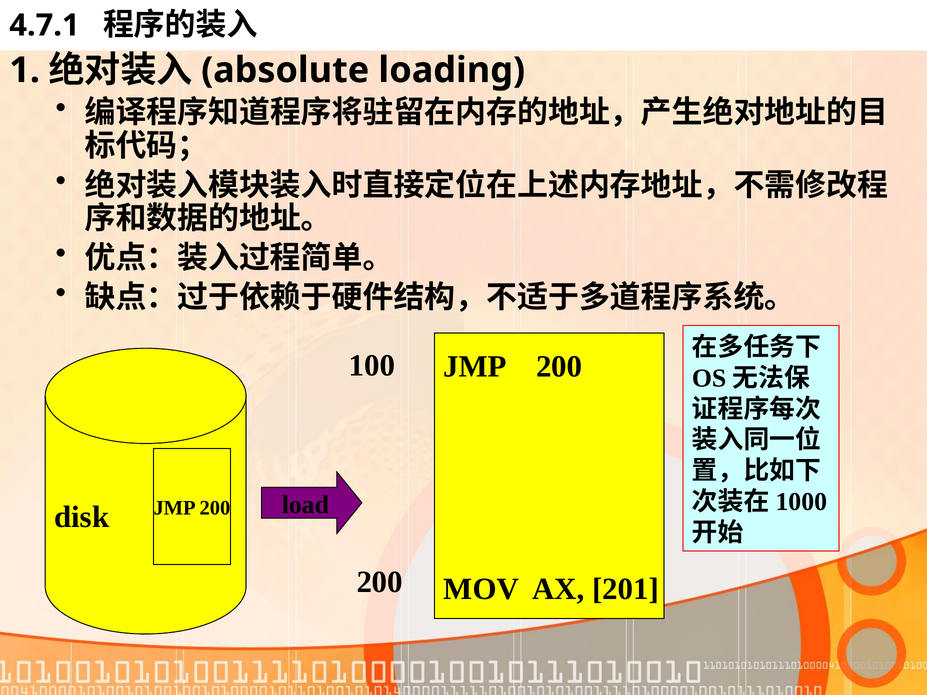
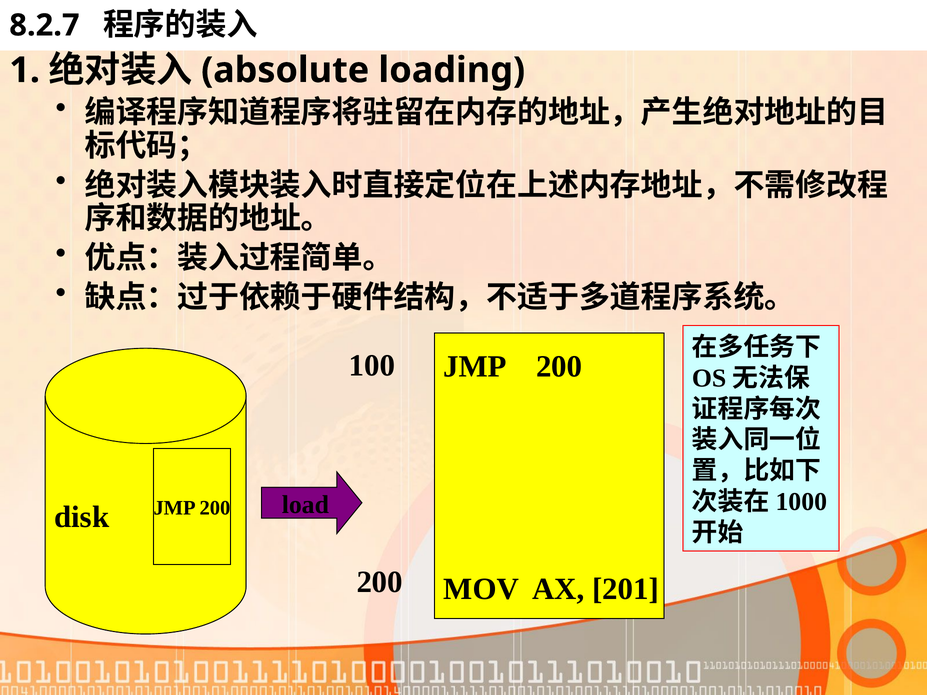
4.7.1: 4.7.1 -> 8.2.7
